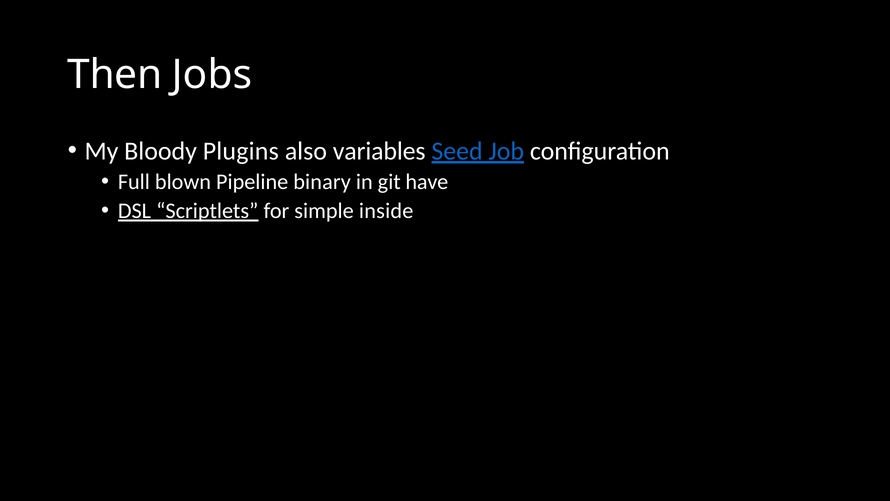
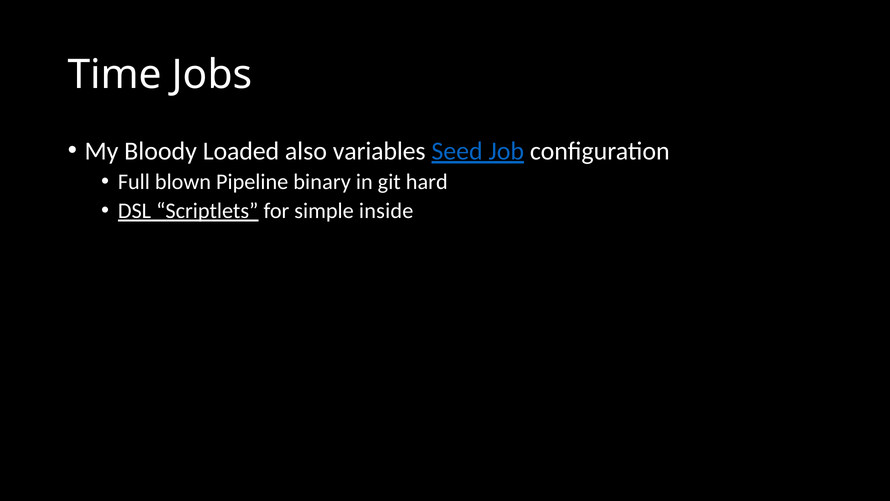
Then: Then -> Time
Plugins: Plugins -> Loaded
have: have -> hard
